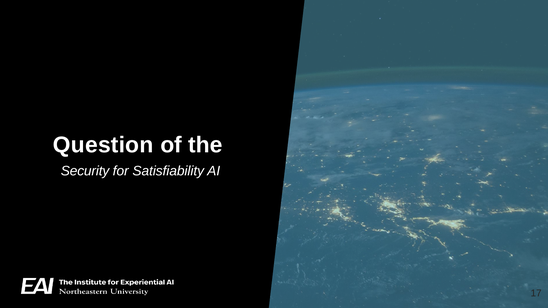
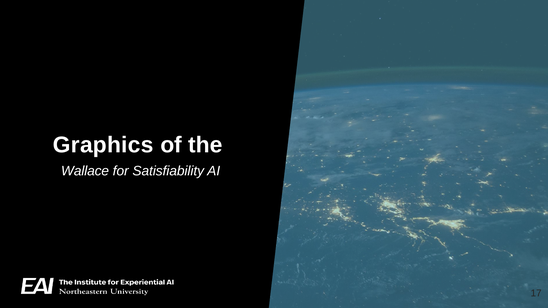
Question: Question -> Graphics
Security: Security -> Wallace
